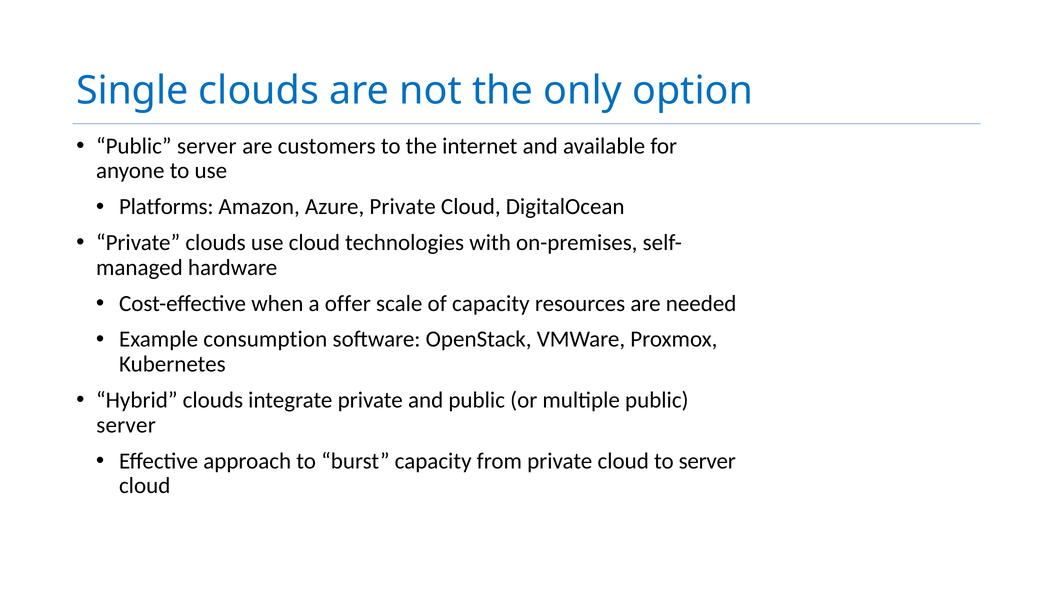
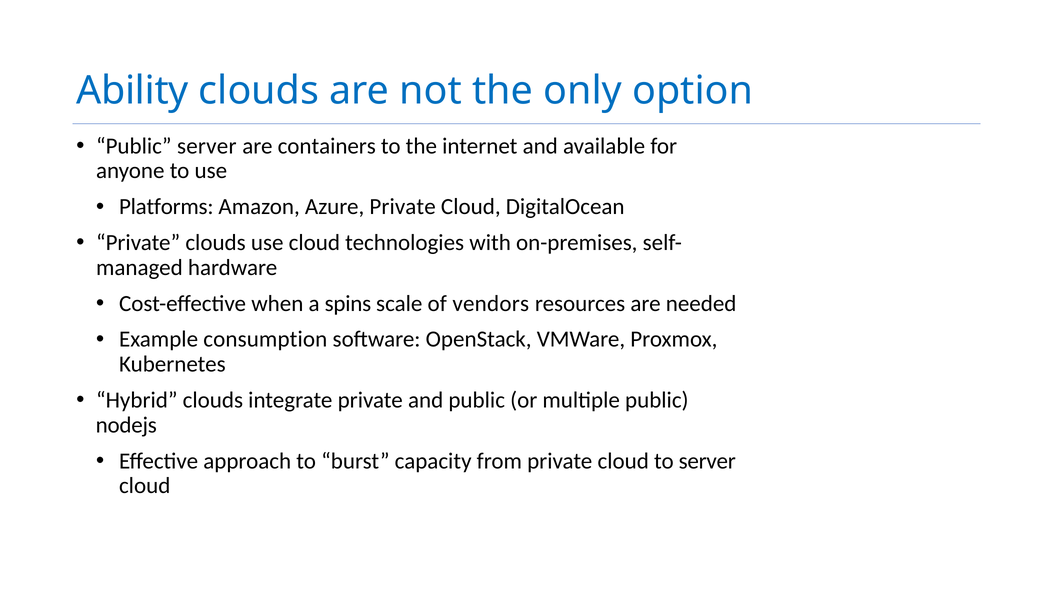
Single: Single -> Ability
customers: customers -> containers
offer: offer -> spins
of capacity: capacity -> vendors
server at (126, 425): server -> nodejs
